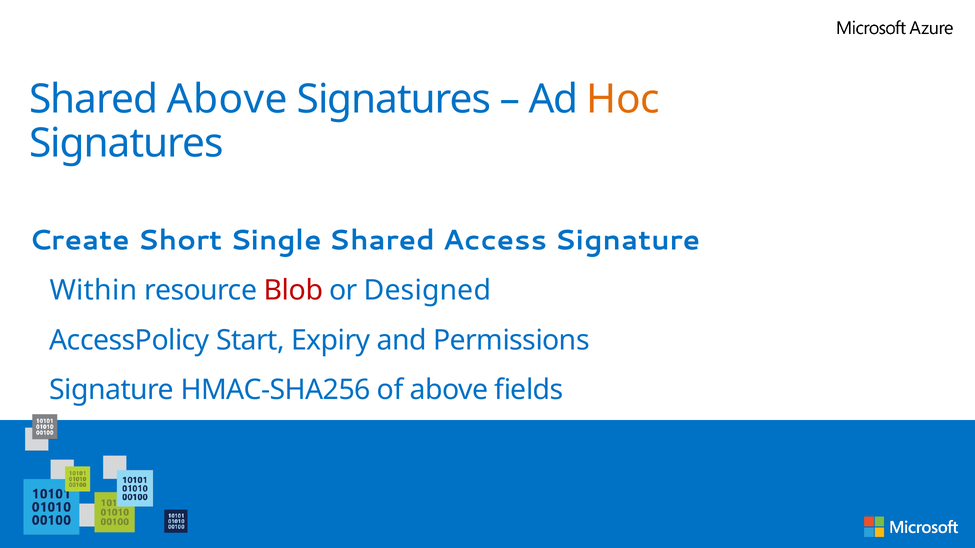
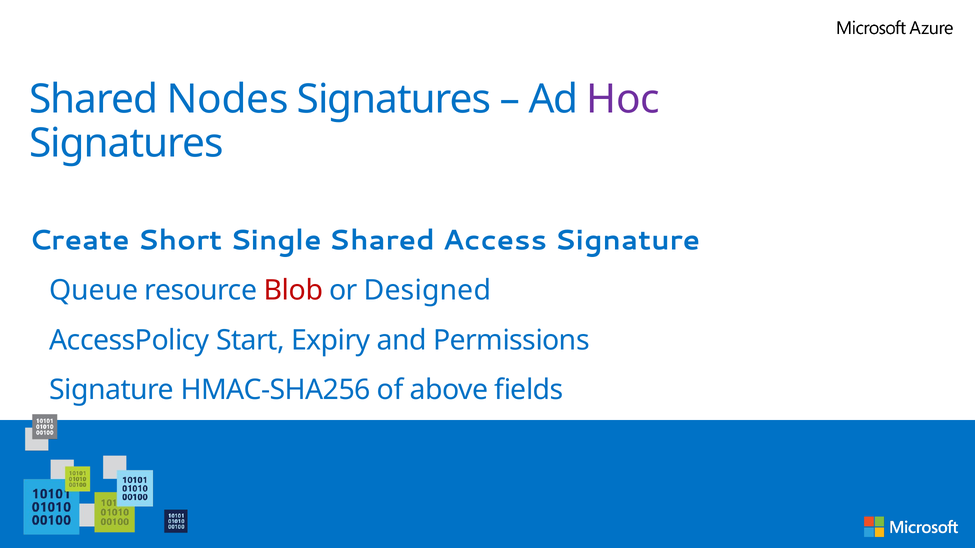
Shared Above: Above -> Nodes
Hoc colour: orange -> purple
Within: Within -> Queue
